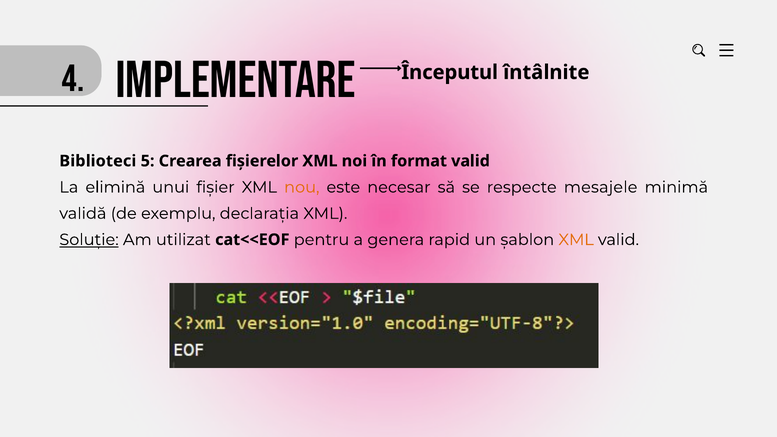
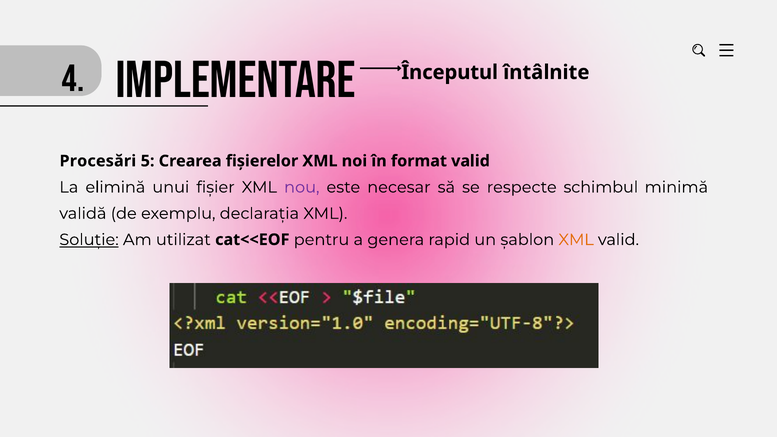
Biblioteci: Biblioteci -> Procesări
nou colour: orange -> purple
mesajele: mesajele -> schimbul
